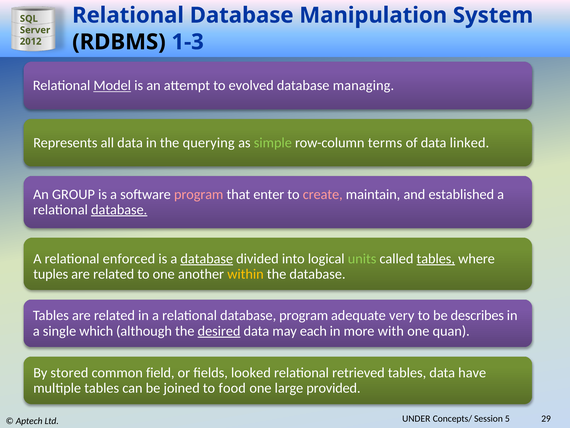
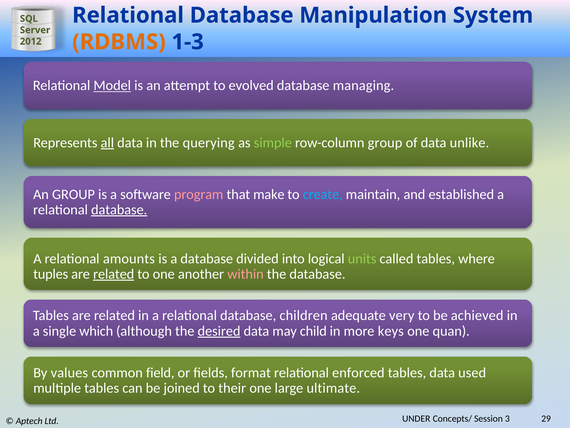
RDBMS colour: black -> orange
all underline: none -> present
row-column terms: terms -> group
linked: linked -> unlike
enter: enter -> make
create colour: pink -> light blue
enforced: enforced -> amounts
database at (207, 258) underline: present -> none
tables at (436, 258) underline: present -> none
related at (114, 274) underline: none -> present
within colour: yellow -> pink
database program: program -> children
describes: describes -> achieved
each: each -> child
with: with -> keys
stored: stored -> values
looked: looked -> format
retrieved: retrieved -> enforced
have: have -> used
food: food -> their
provided: provided -> ultimate
5: 5 -> 3
